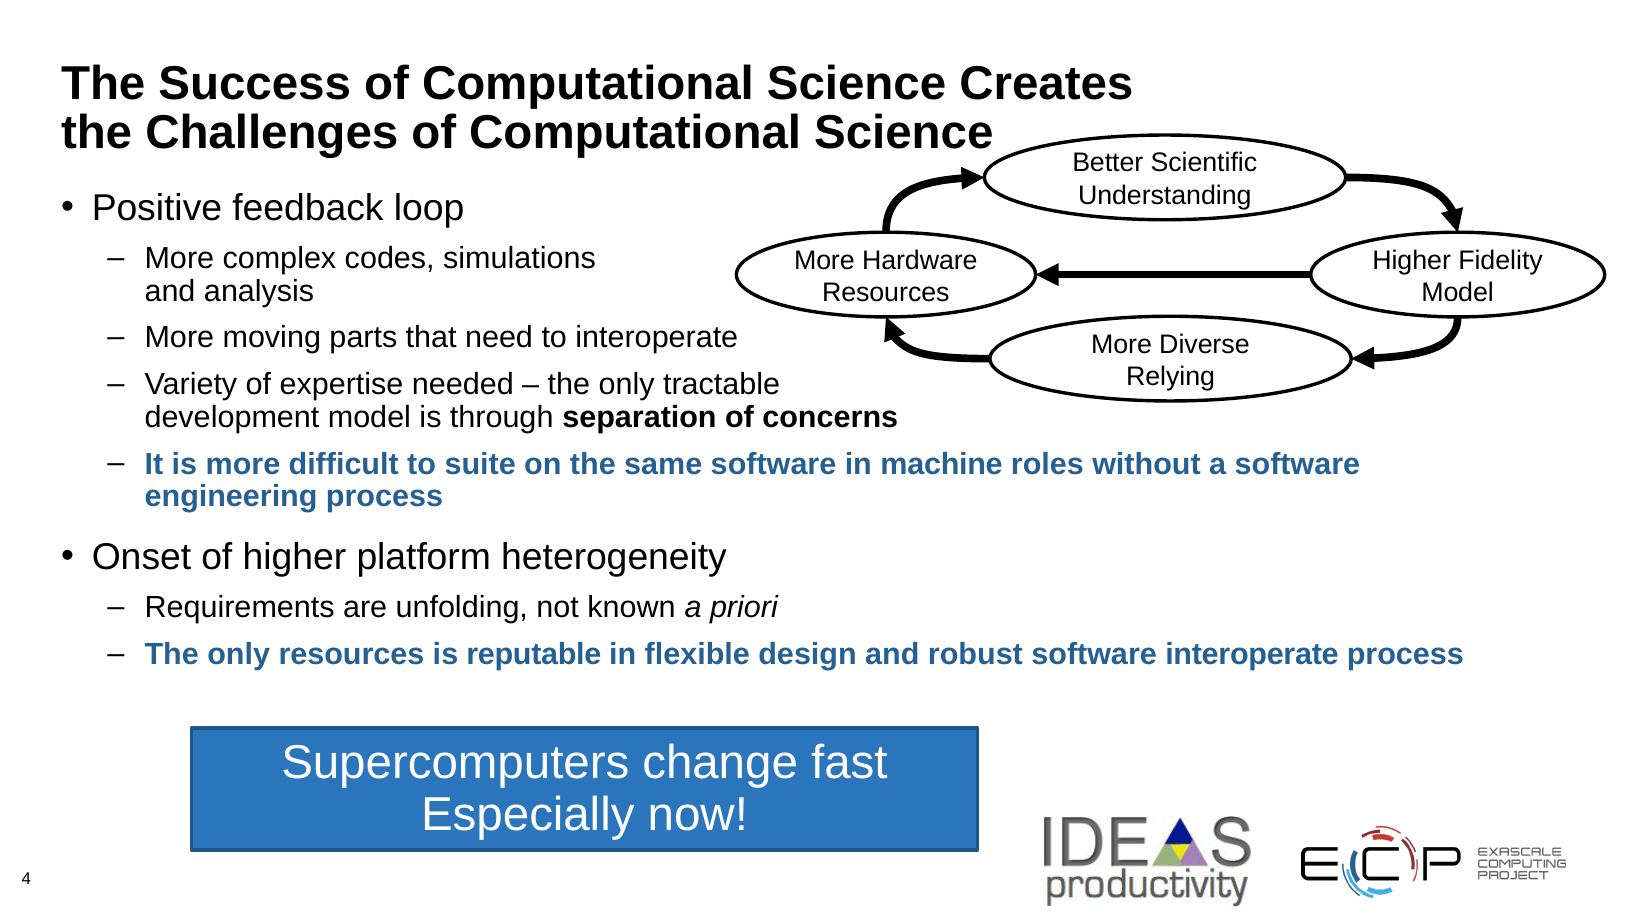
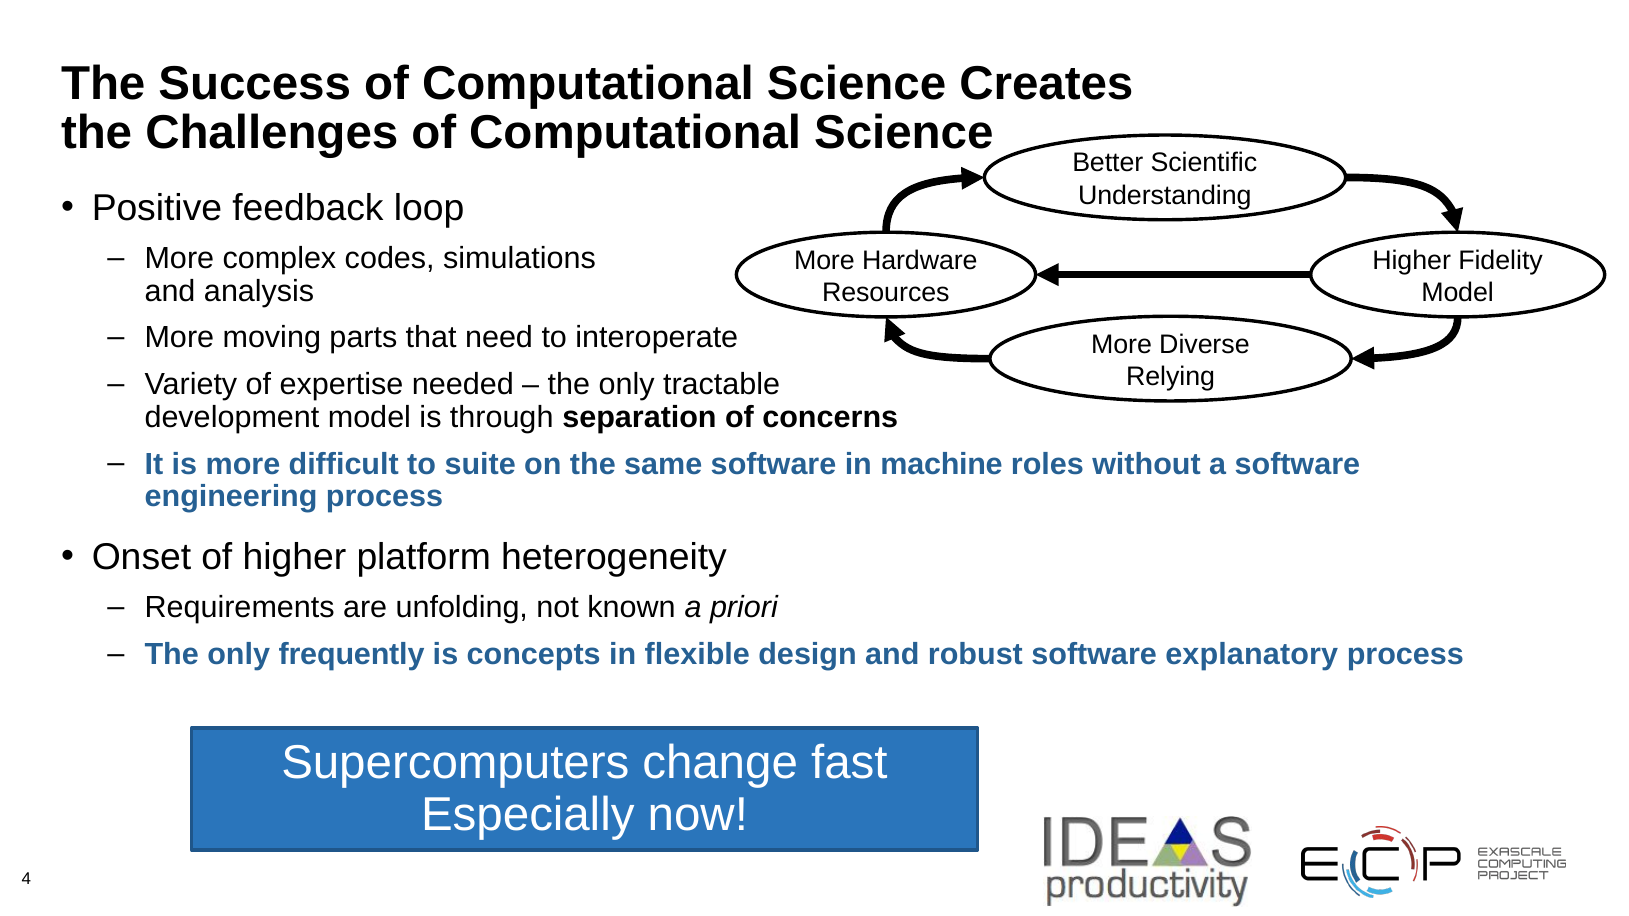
only resources: resources -> frequently
reputable: reputable -> concepts
software interoperate: interoperate -> explanatory
